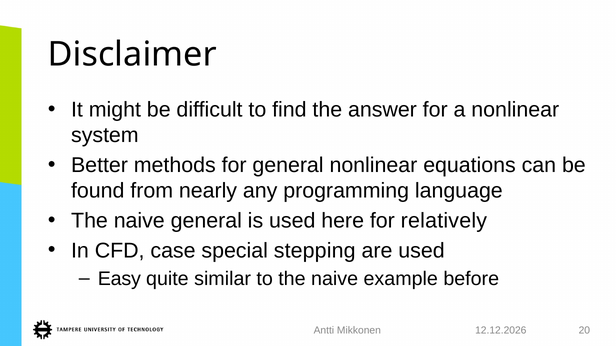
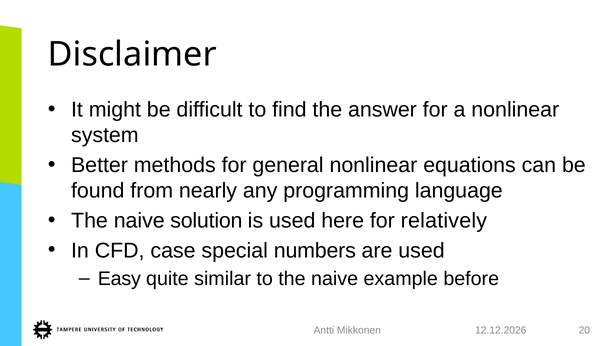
naive general: general -> solution
stepping: stepping -> numbers
